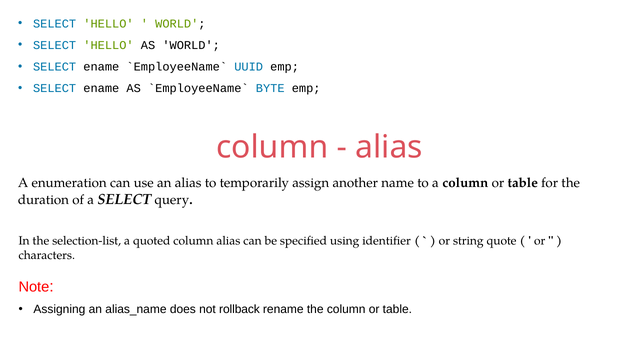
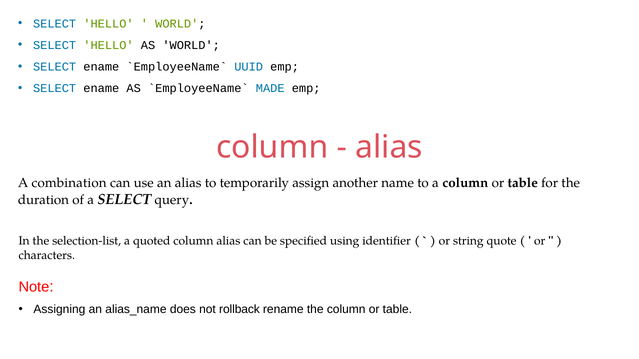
BYTE: BYTE -> MADE
enumeration: enumeration -> combination
